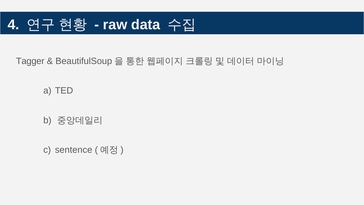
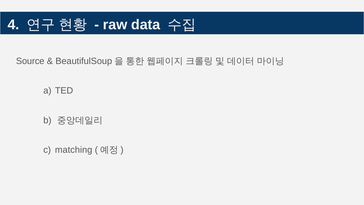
Tagger: Tagger -> Source
sentence: sentence -> matching
